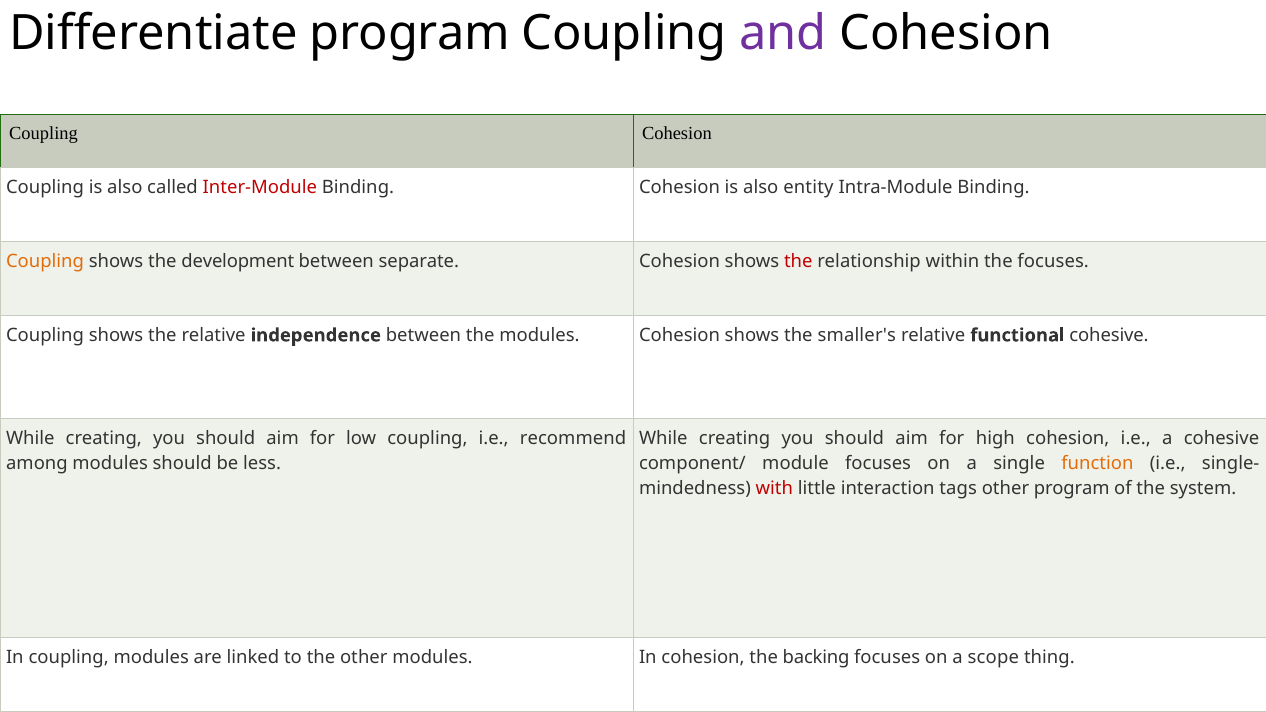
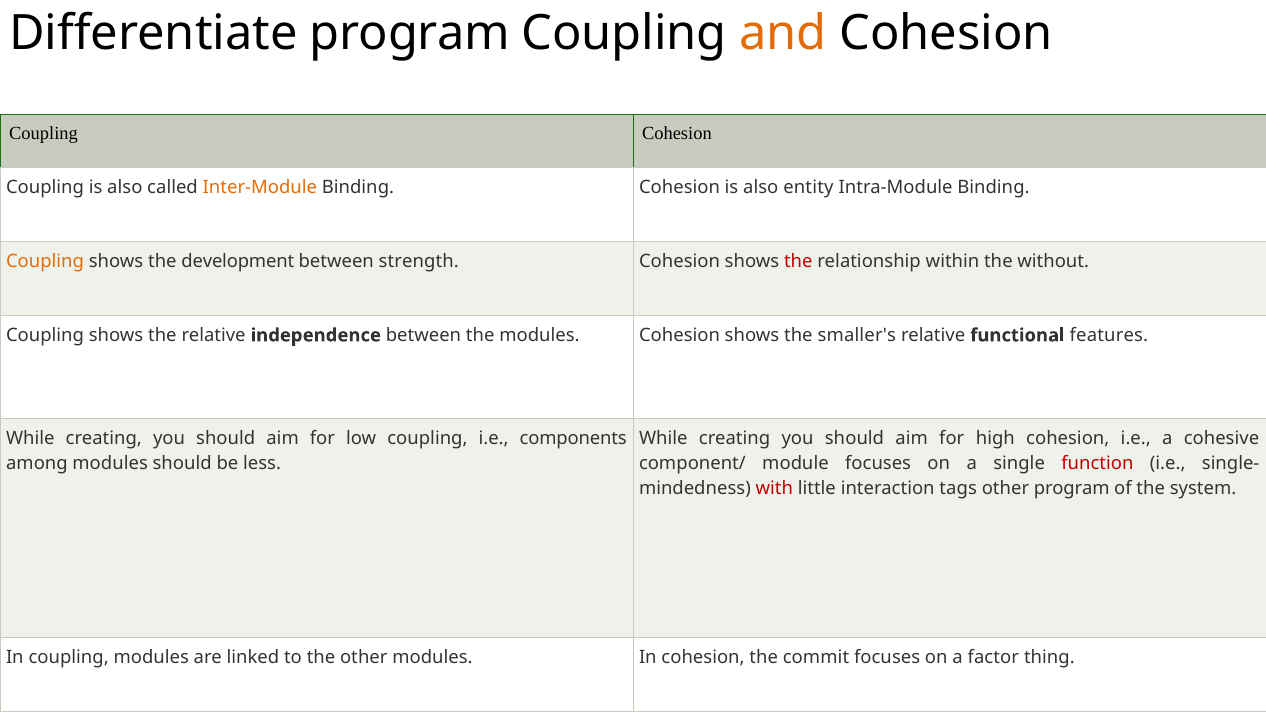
and colour: purple -> orange
Inter-Module colour: red -> orange
separate: separate -> strength
the focuses: focuses -> without
functional cohesive: cohesive -> features
recommend: recommend -> components
function colour: orange -> red
backing: backing -> commit
scope: scope -> factor
